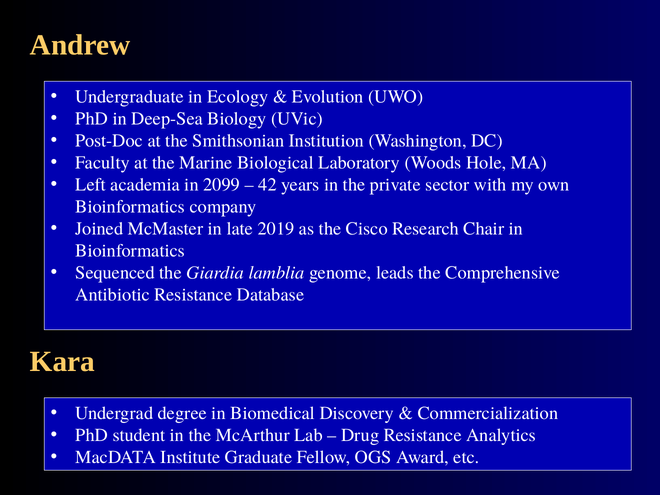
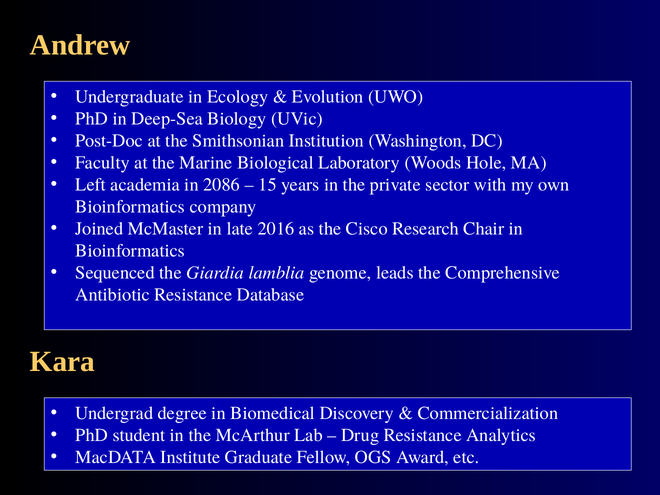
2099: 2099 -> 2086
42: 42 -> 15
2019: 2019 -> 2016
